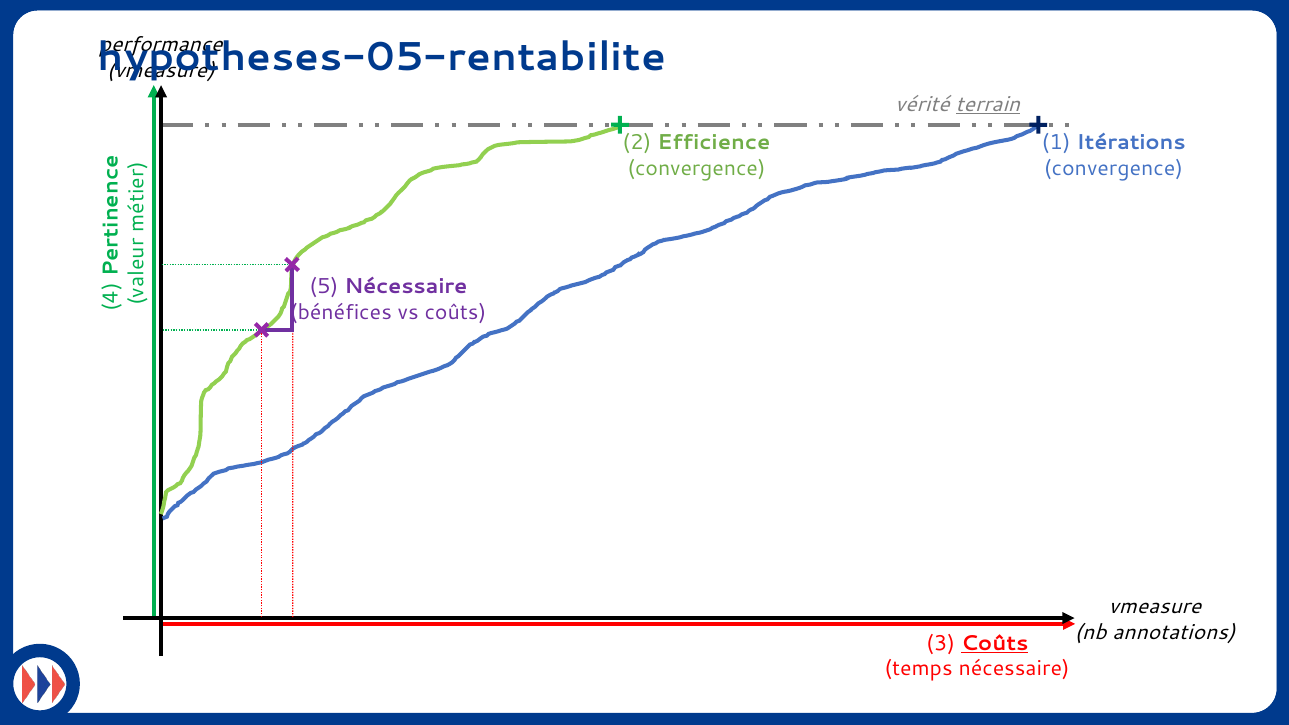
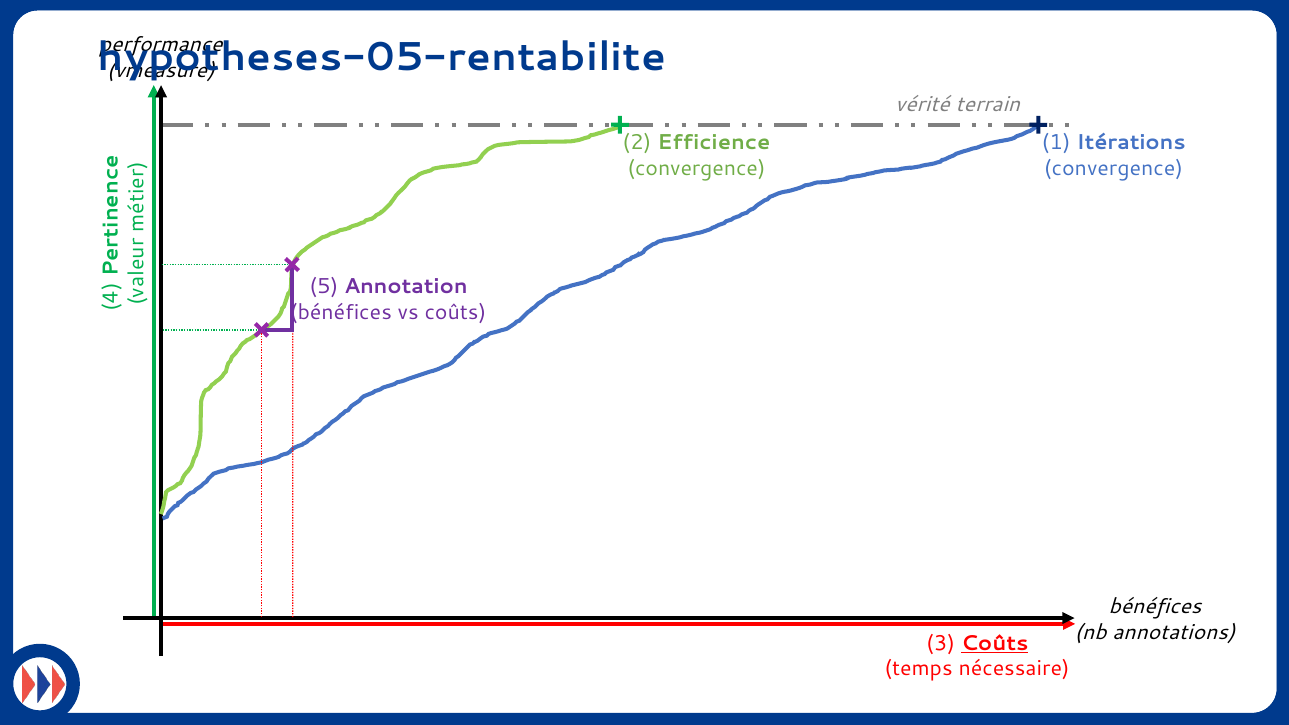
terrain underline: present -> none
5 Nécessaire: Nécessaire -> Annotation
vmeasure at (1155, 606): vmeasure -> bénéfices
